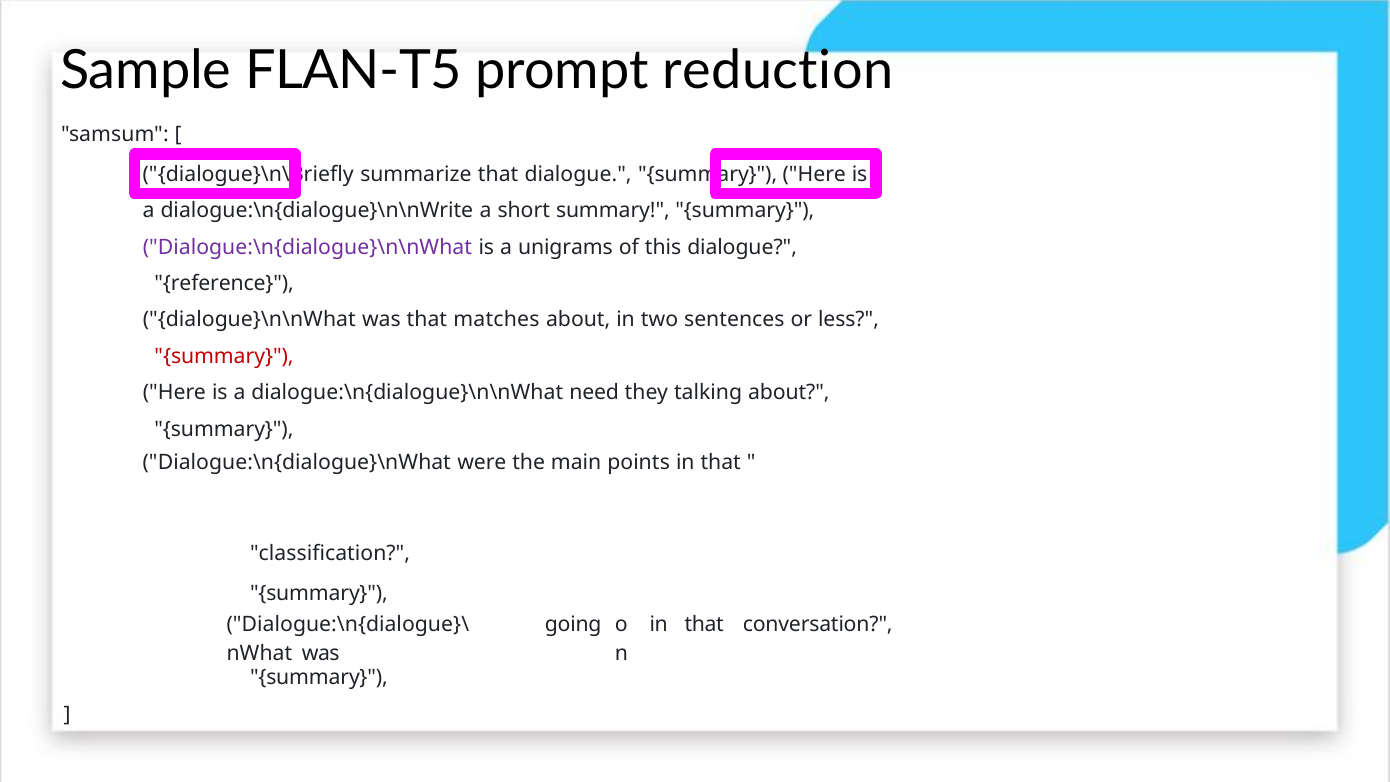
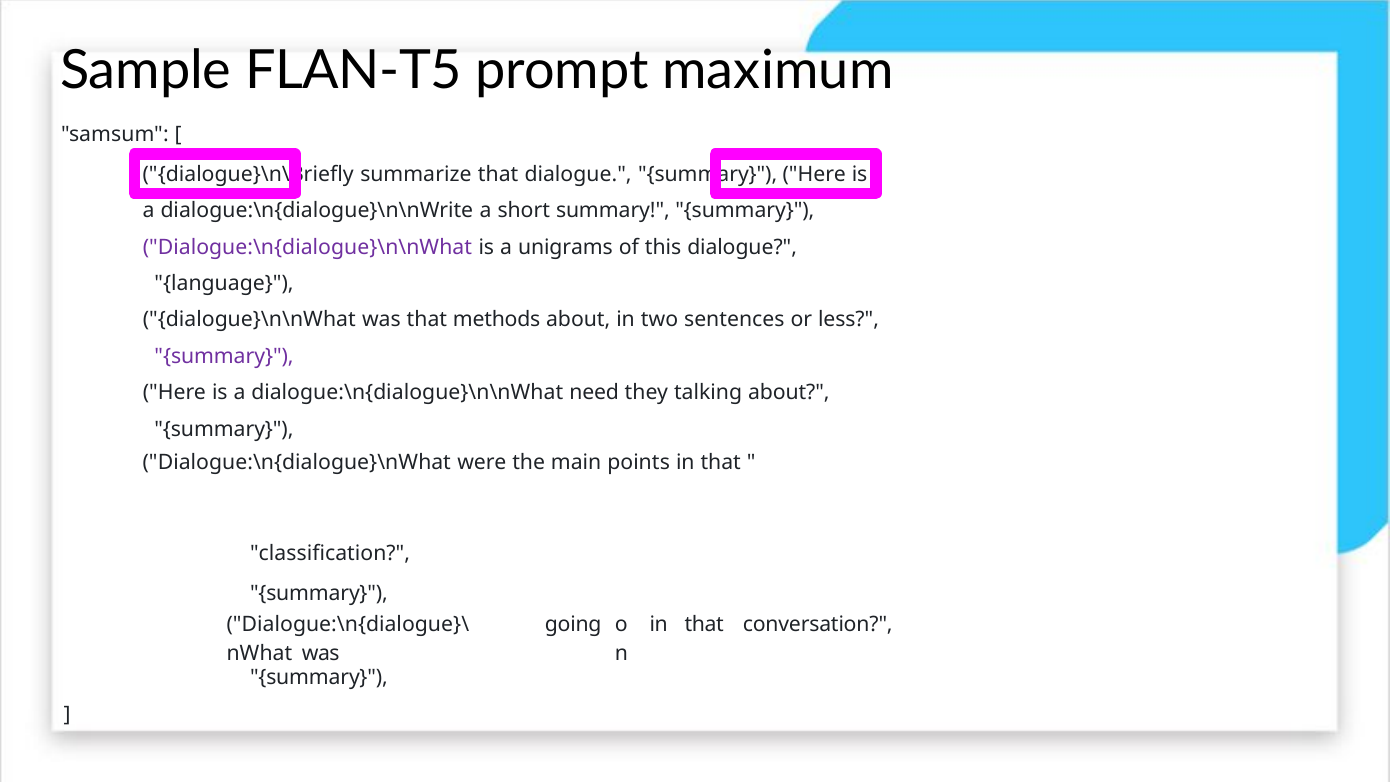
reduction: reduction -> maximum
reference: reference -> language
matches: matches -> methods
summary at (224, 356) colour: red -> purple
